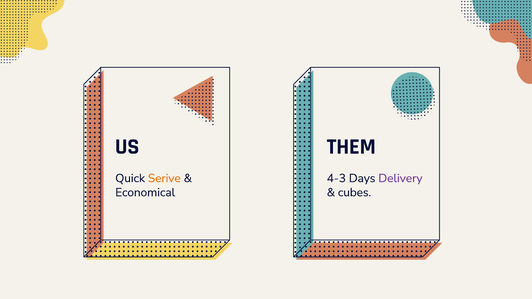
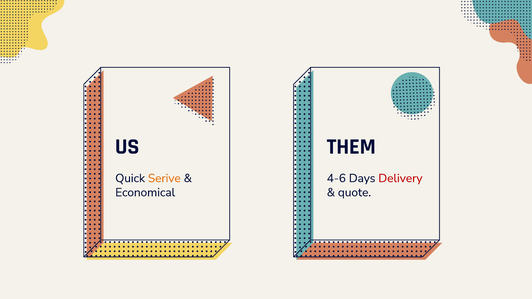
4-3: 4-3 -> 4-6
Delivery colour: purple -> red
cubes: cubes -> quote
